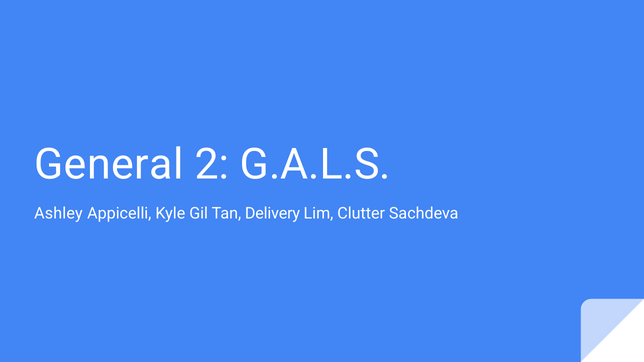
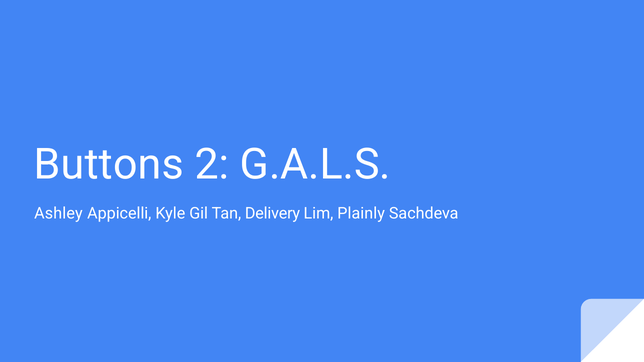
General: General -> Buttons
Clutter: Clutter -> Plainly
